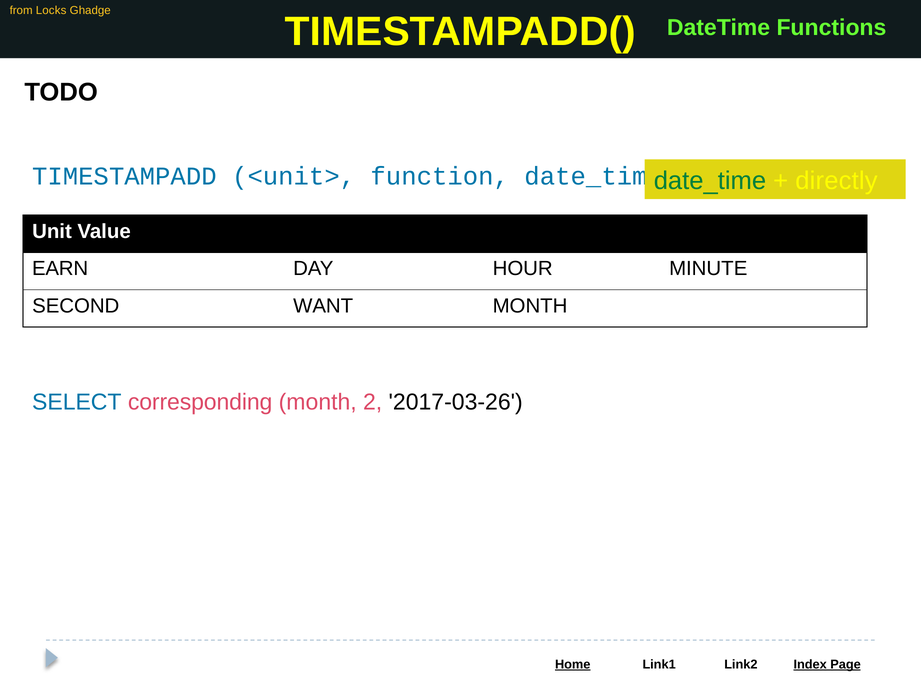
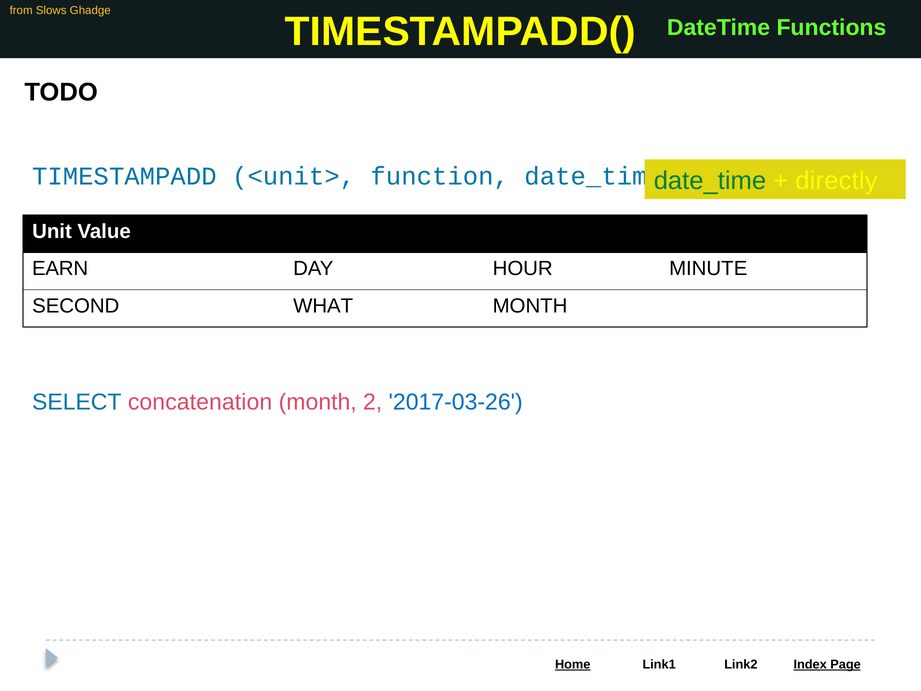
Locks: Locks -> Slows
WANT: WANT -> WHAT
corresponding: corresponding -> concatenation
2017-03-26 colour: black -> blue
